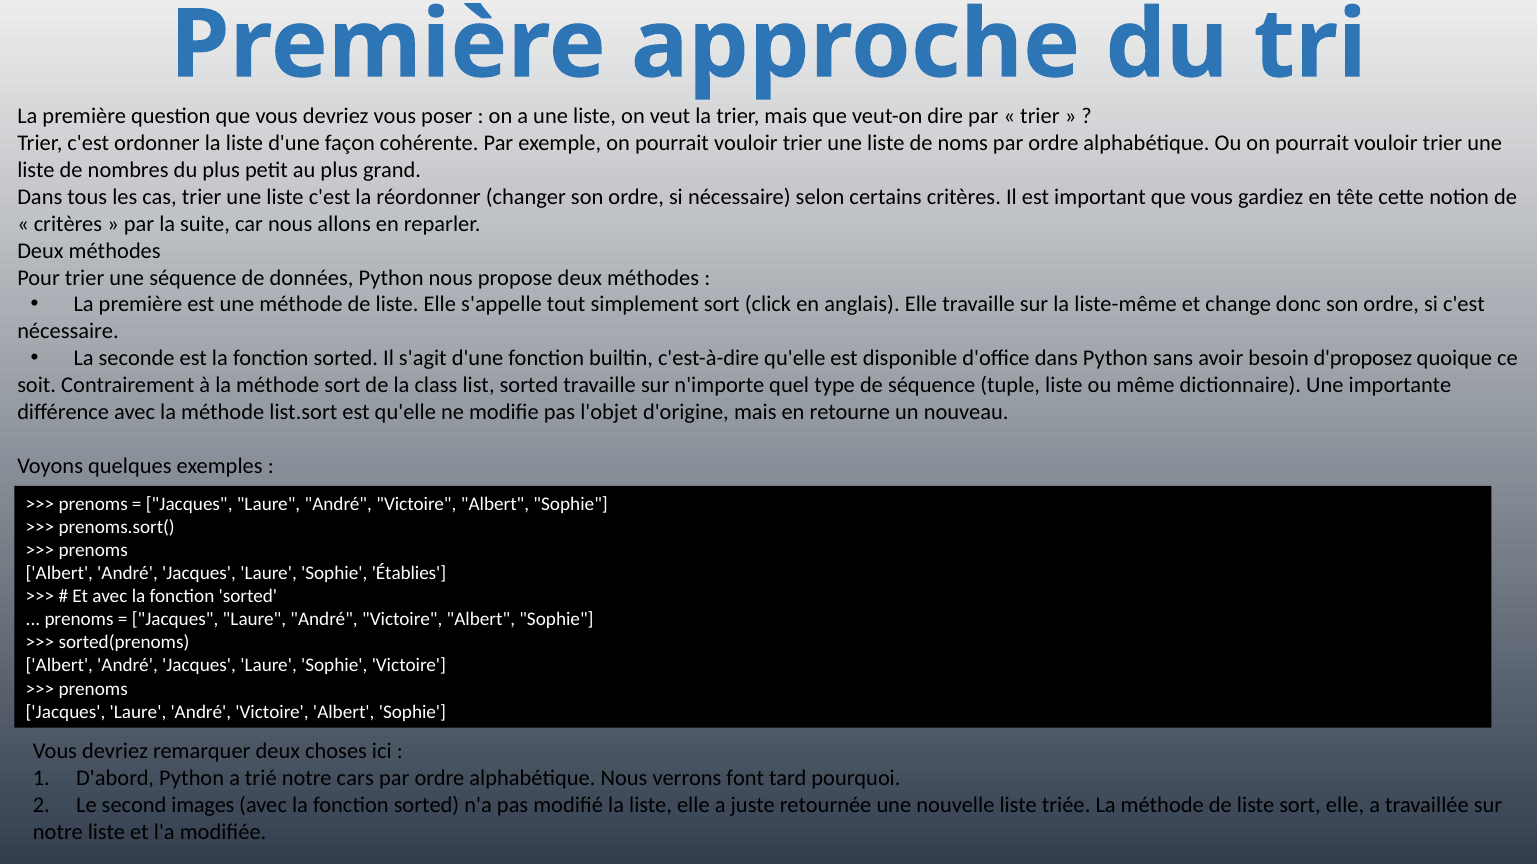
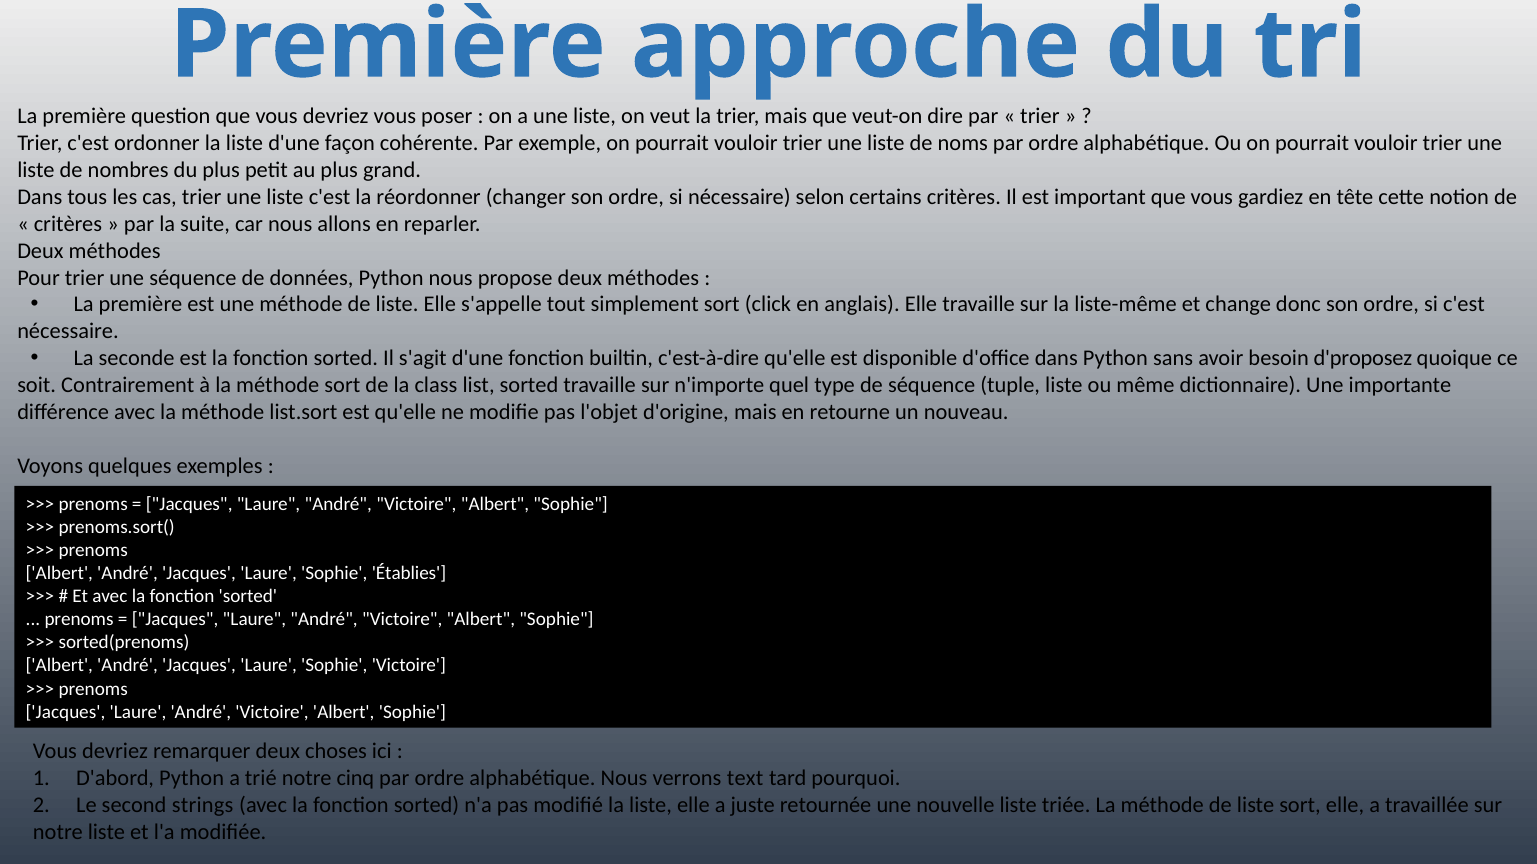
cars: cars -> cinq
font: font -> text
images: images -> strings
